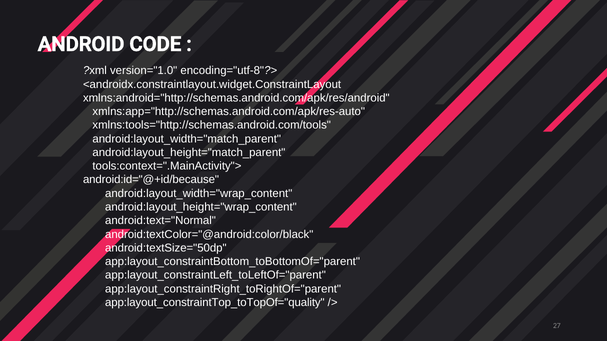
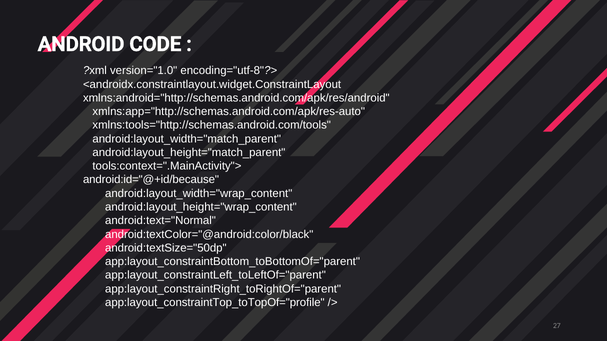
app:layout_constraintTop_toTopOf="quality: app:layout_constraintTop_toTopOf="quality -> app:layout_constraintTop_toTopOf="profile
